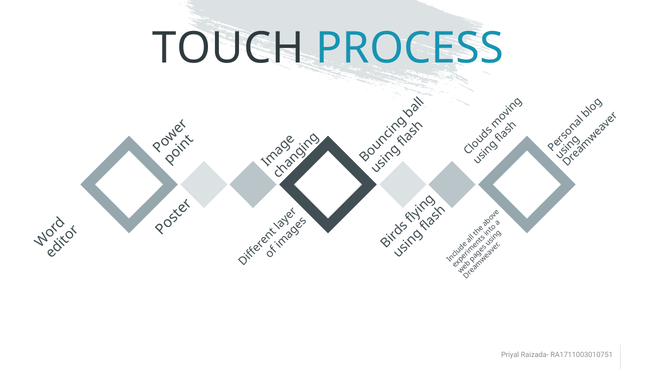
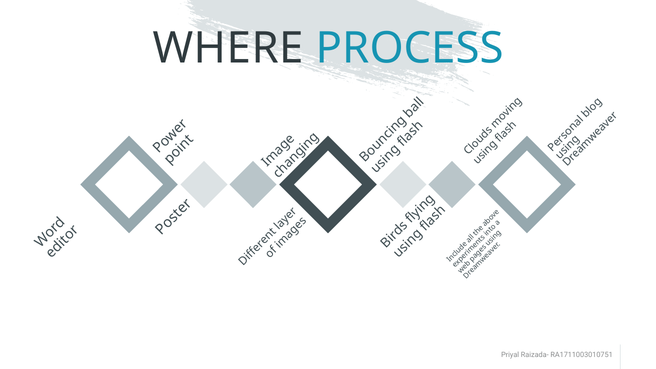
TOUCH: TOUCH -> WHERE
